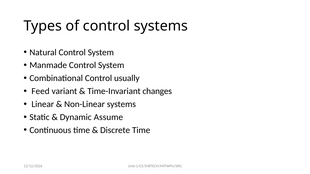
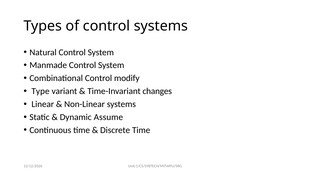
usually: usually -> modify
Feed: Feed -> Type
